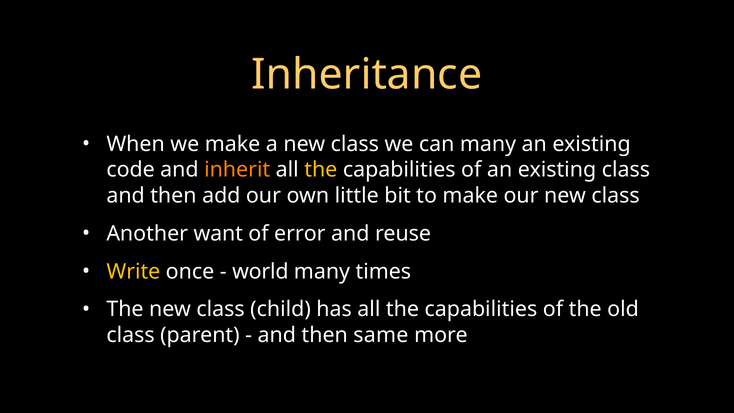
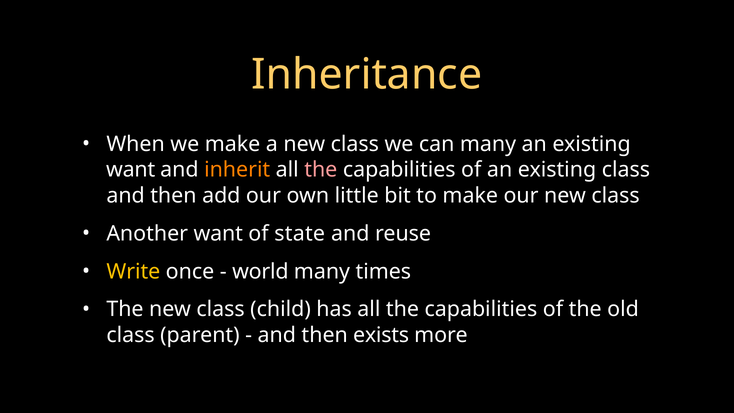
code at (131, 170): code -> want
the at (321, 170) colour: yellow -> pink
error: error -> state
same: same -> exists
